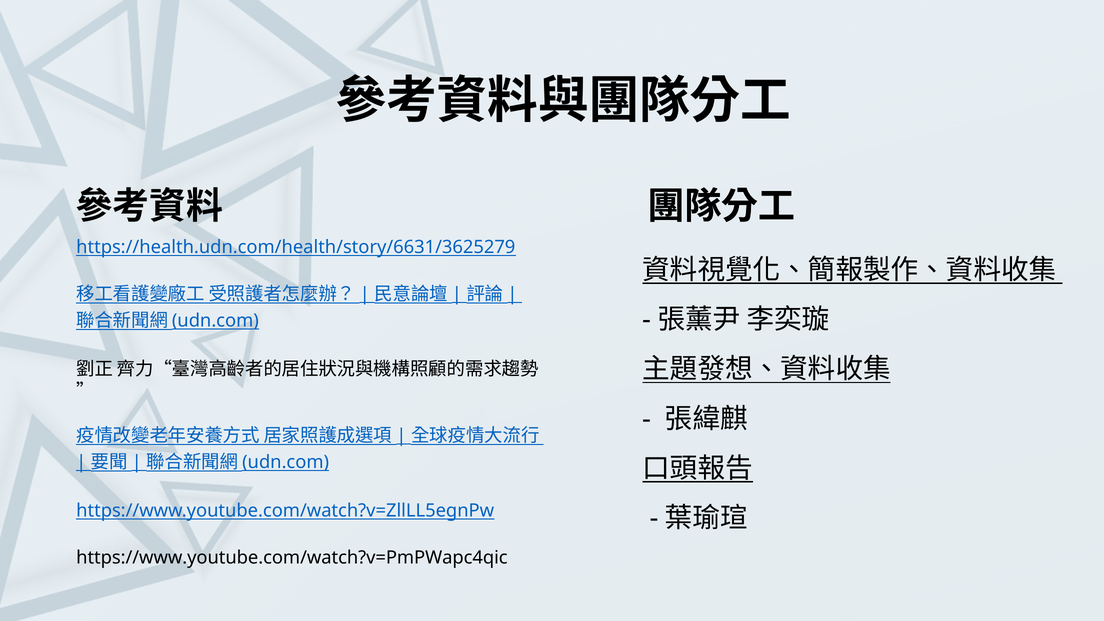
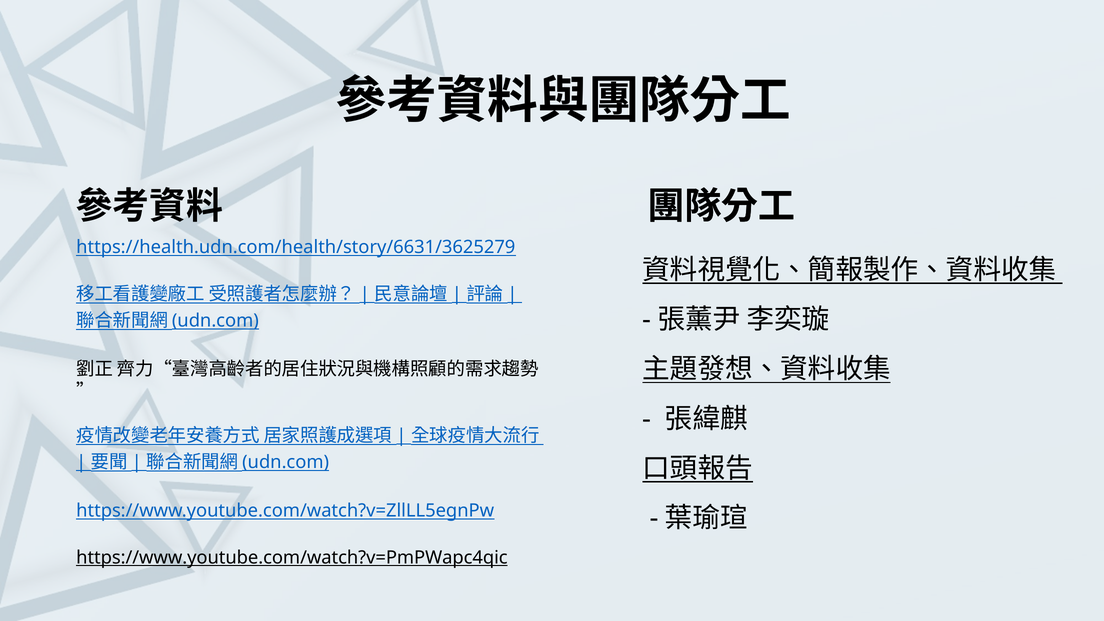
https://www.youtube.com/watch?v=PmPWapc4qic underline: none -> present
